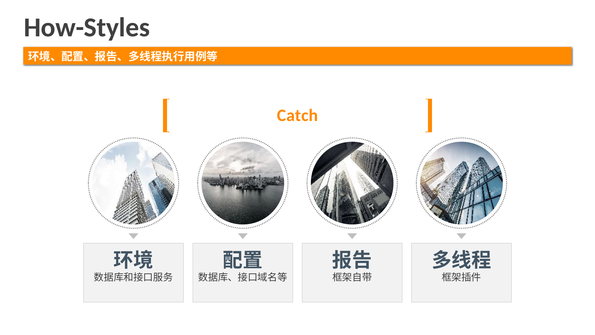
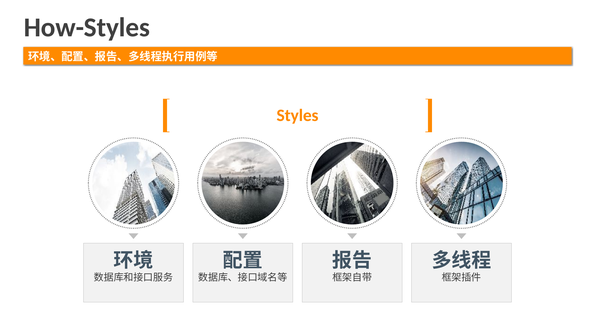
Catch: Catch -> Styles
